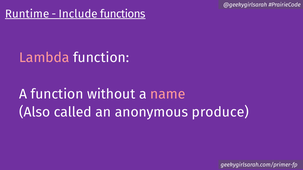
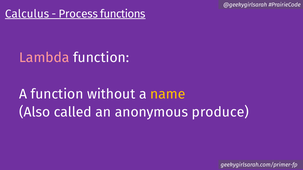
Runtime: Runtime -> Calculus
Include: Include -> Process
name colour: pink -> yellow
